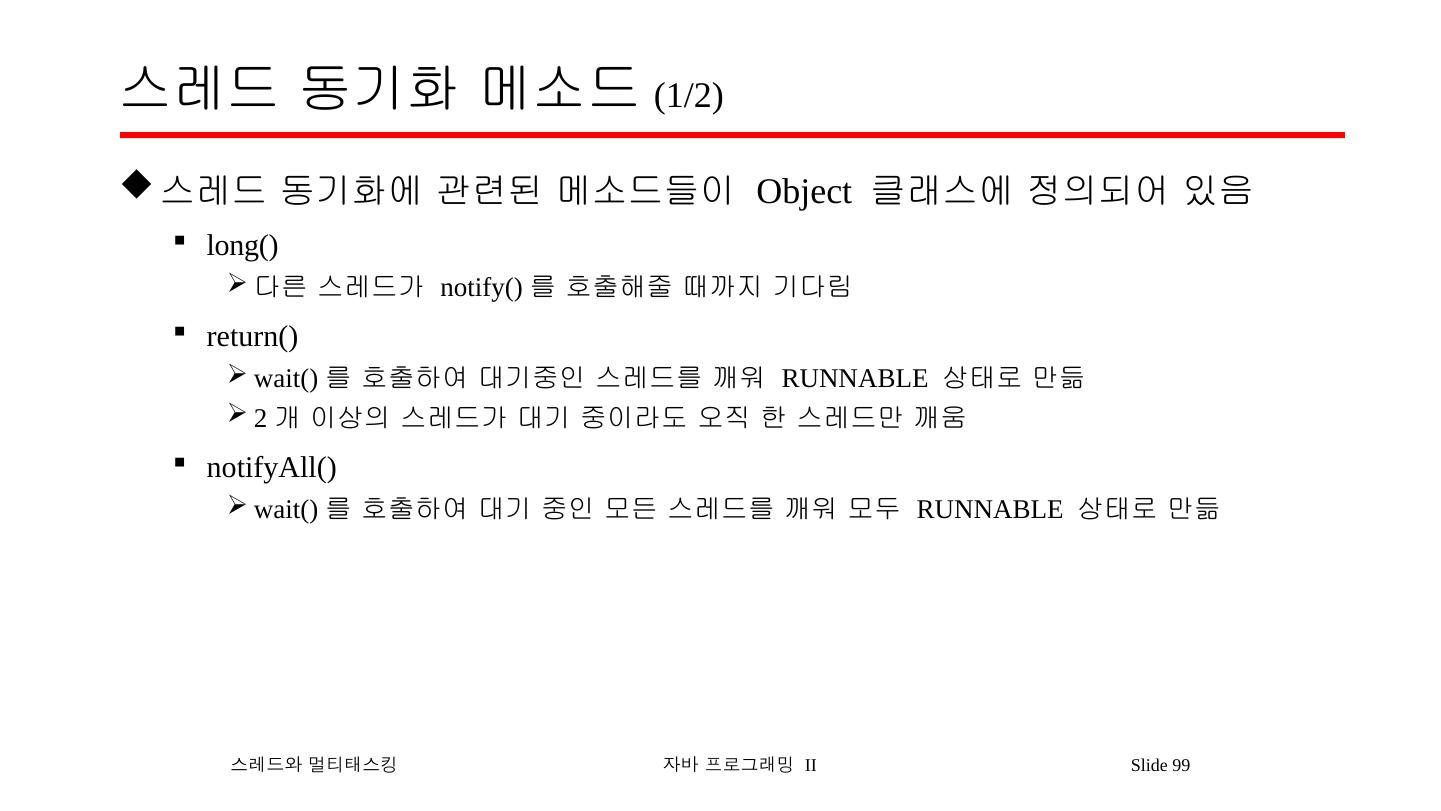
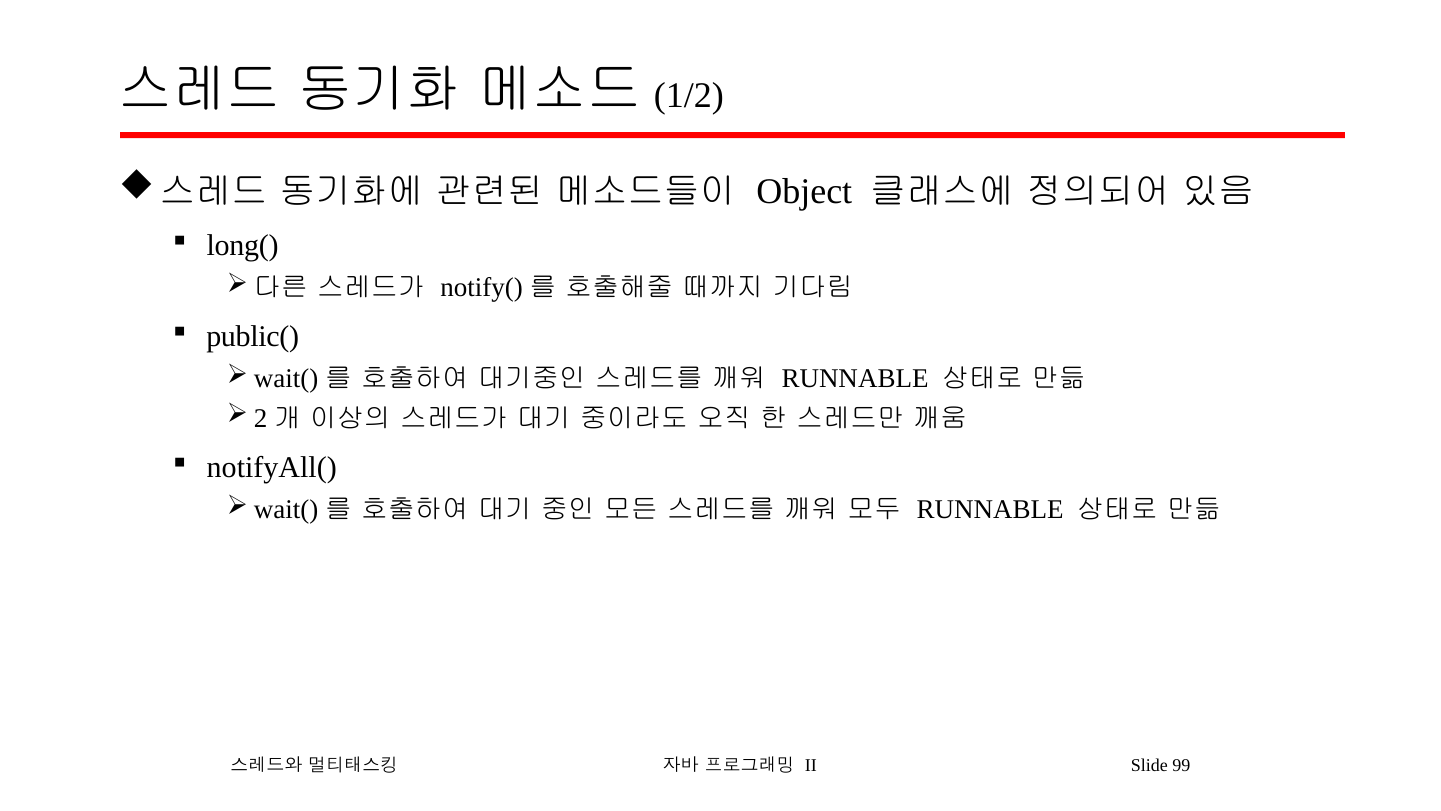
return(: return( -> public(
